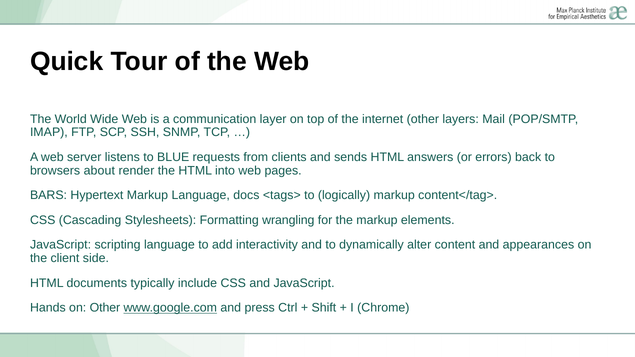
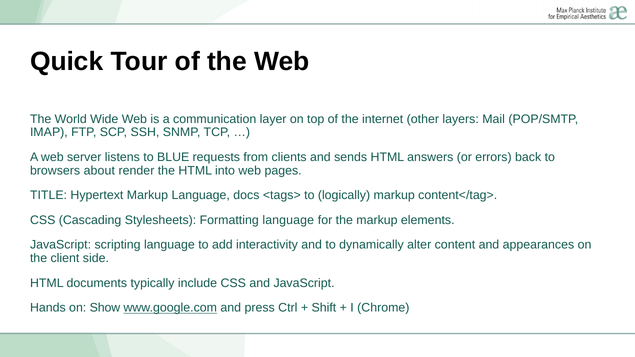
BARS: BARS -> TITLE
Formatting wrangling: wrangling -> language
on Other: Other -> Show
